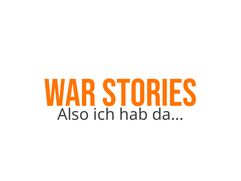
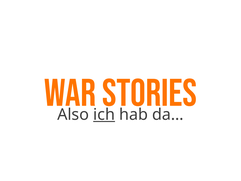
ich underline: none -> present
